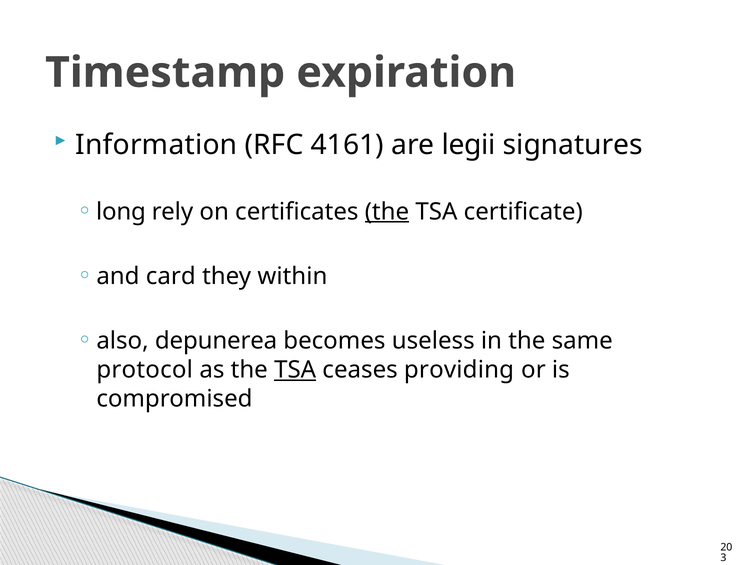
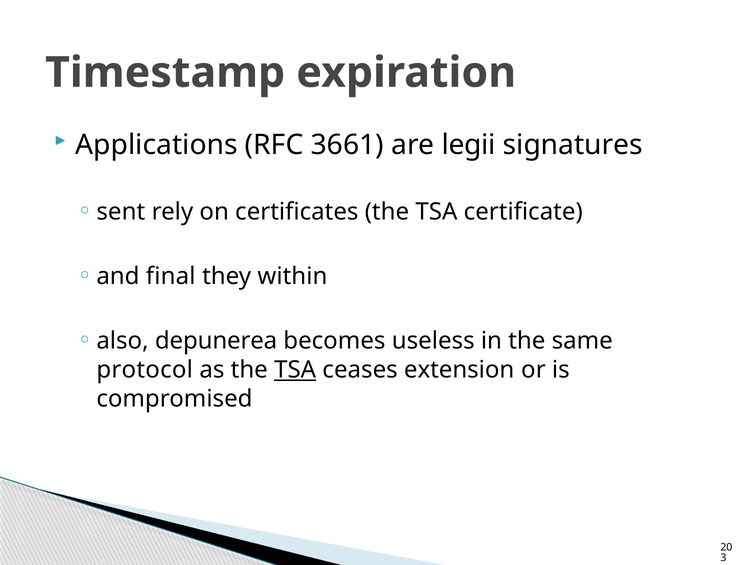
Information: Information -> Applications
4161: 4161 -> 3661
long: long -> sent
the at (387, 212) underline: present -> none
card: card -> final
providing: providing -> extension
